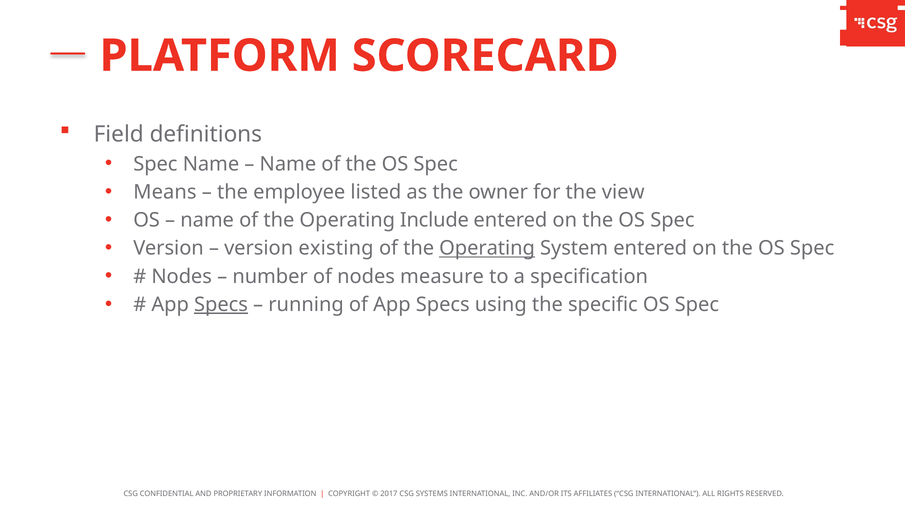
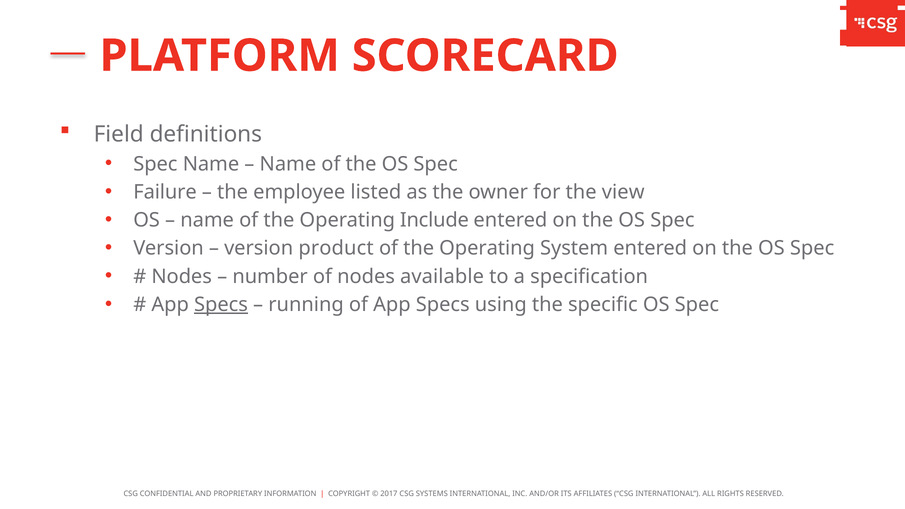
Means: Means -> Failure
existing: existing -> product
Operating at (487, 248) underline: present -> none
measure: measure -> available
